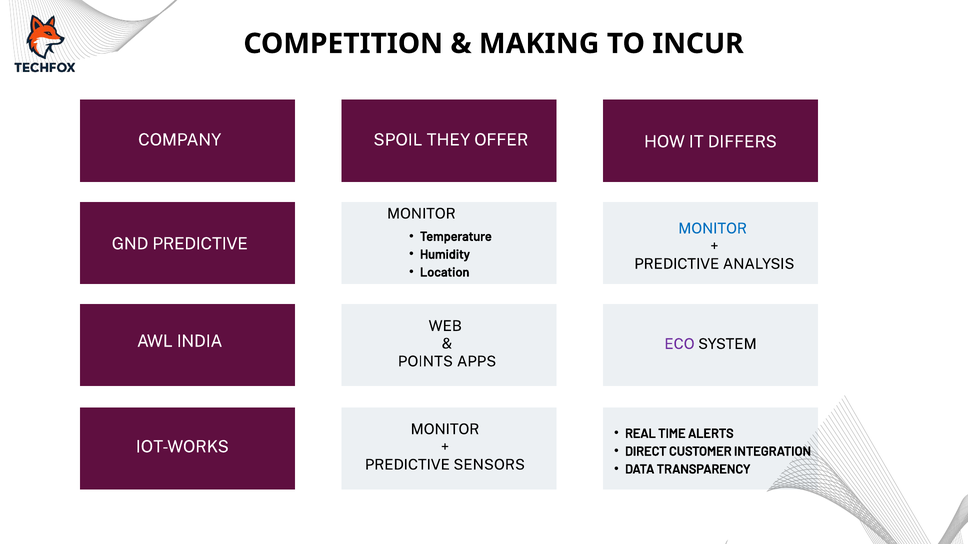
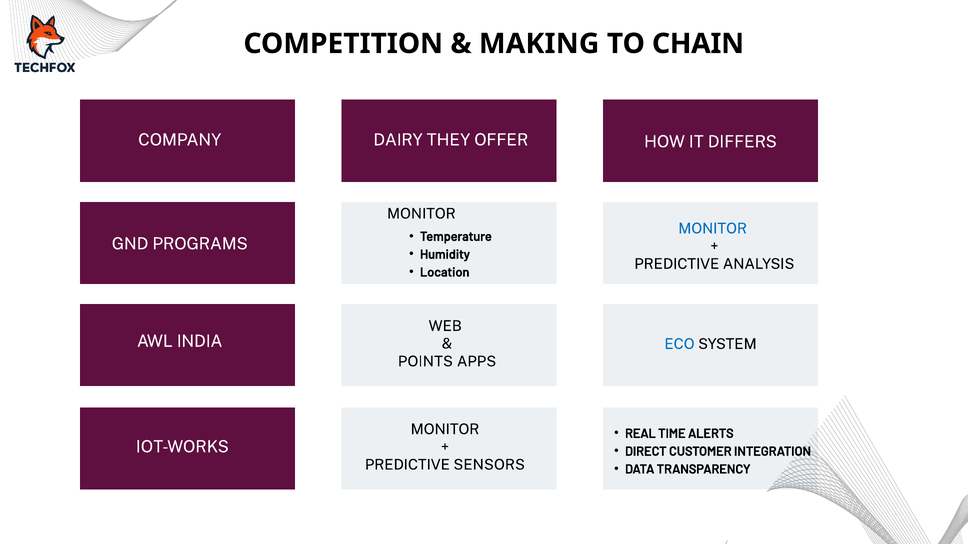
INCUR: INCUR -> CHAIN
SPOIL: SPOIL -> DAIRY
GND PREDICTIVE: PREDICTIVE -> PROGRAMS
ECO colour: purple -> blue
